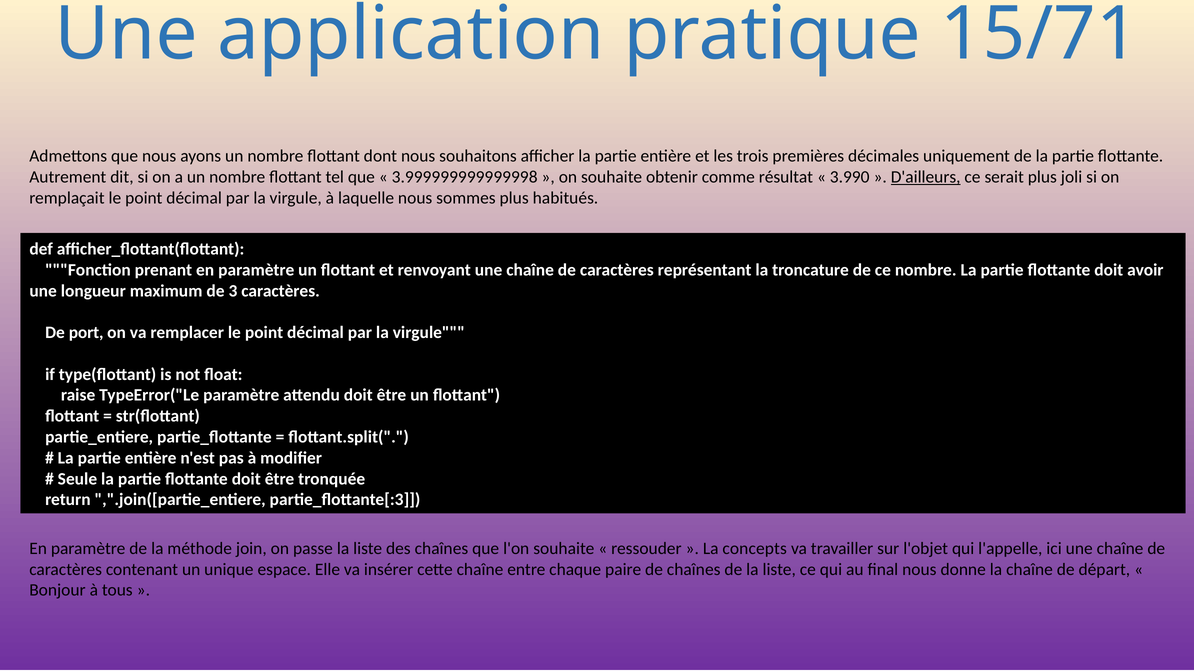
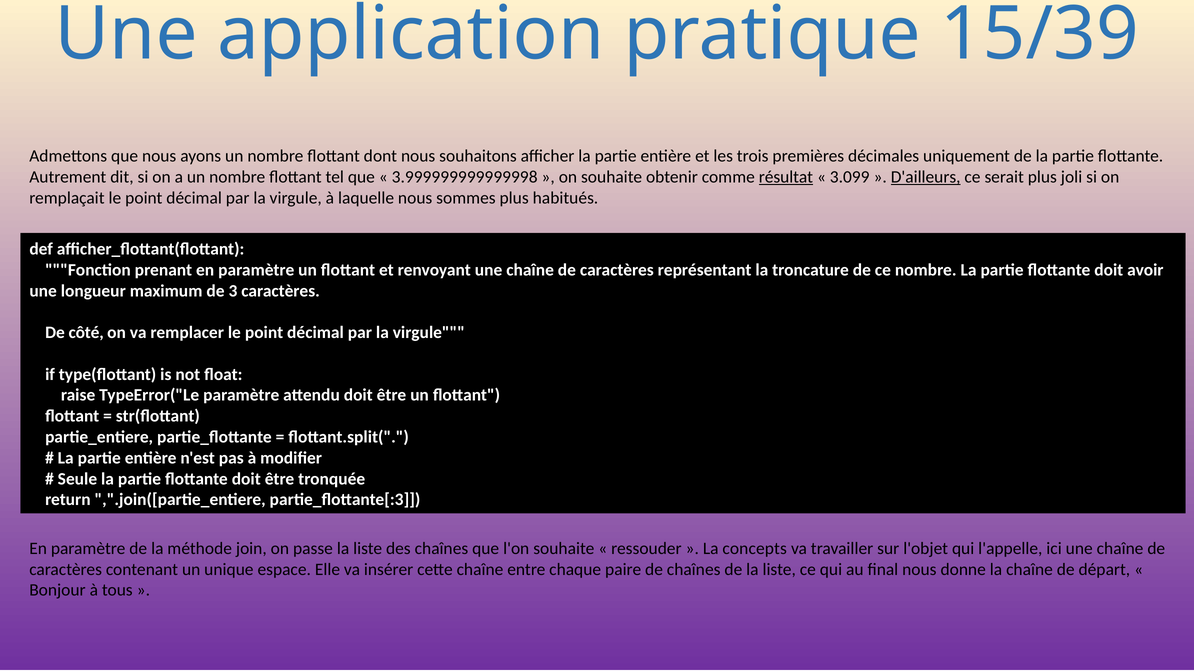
15/71: 15/71 -> 15/39
résultat underline: none -> present
3.990: 3.990 -> 3.099
port: port -> côté
